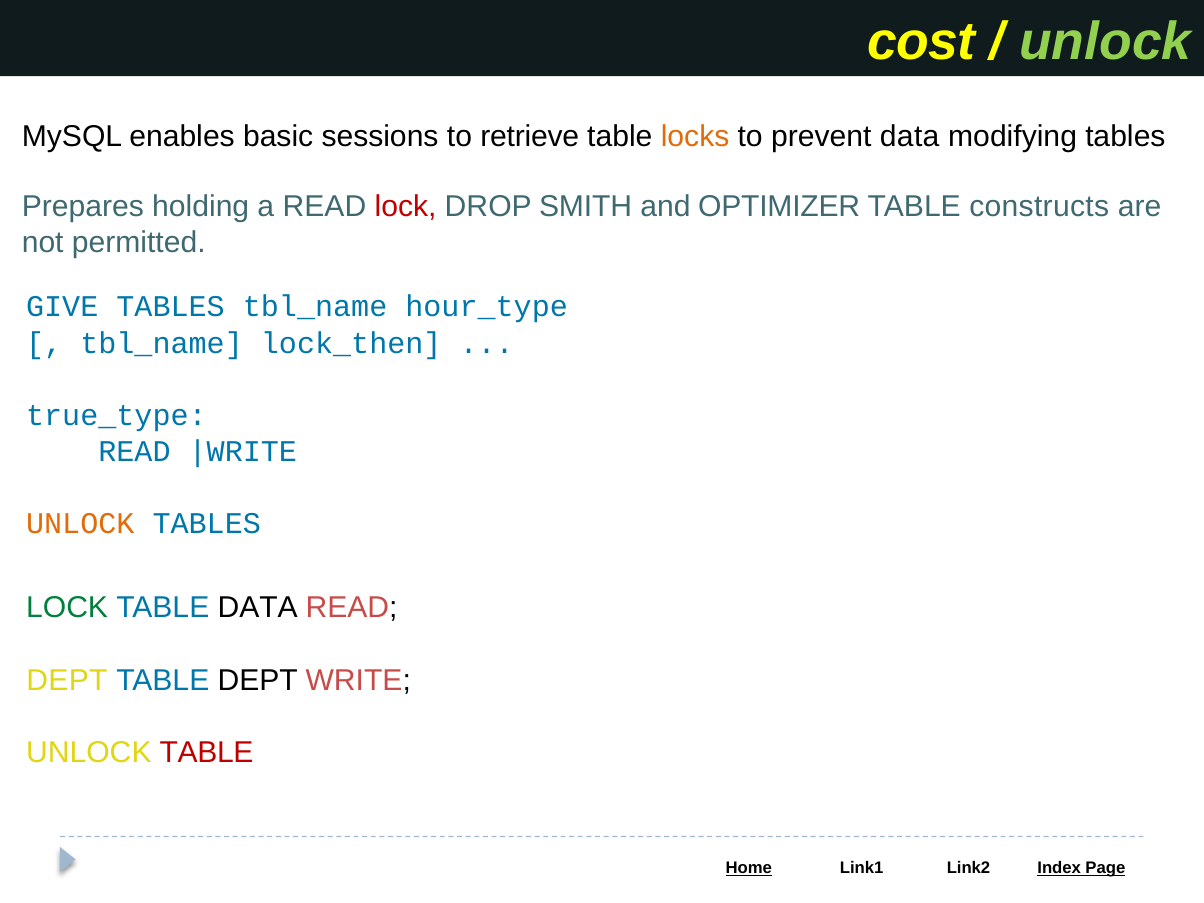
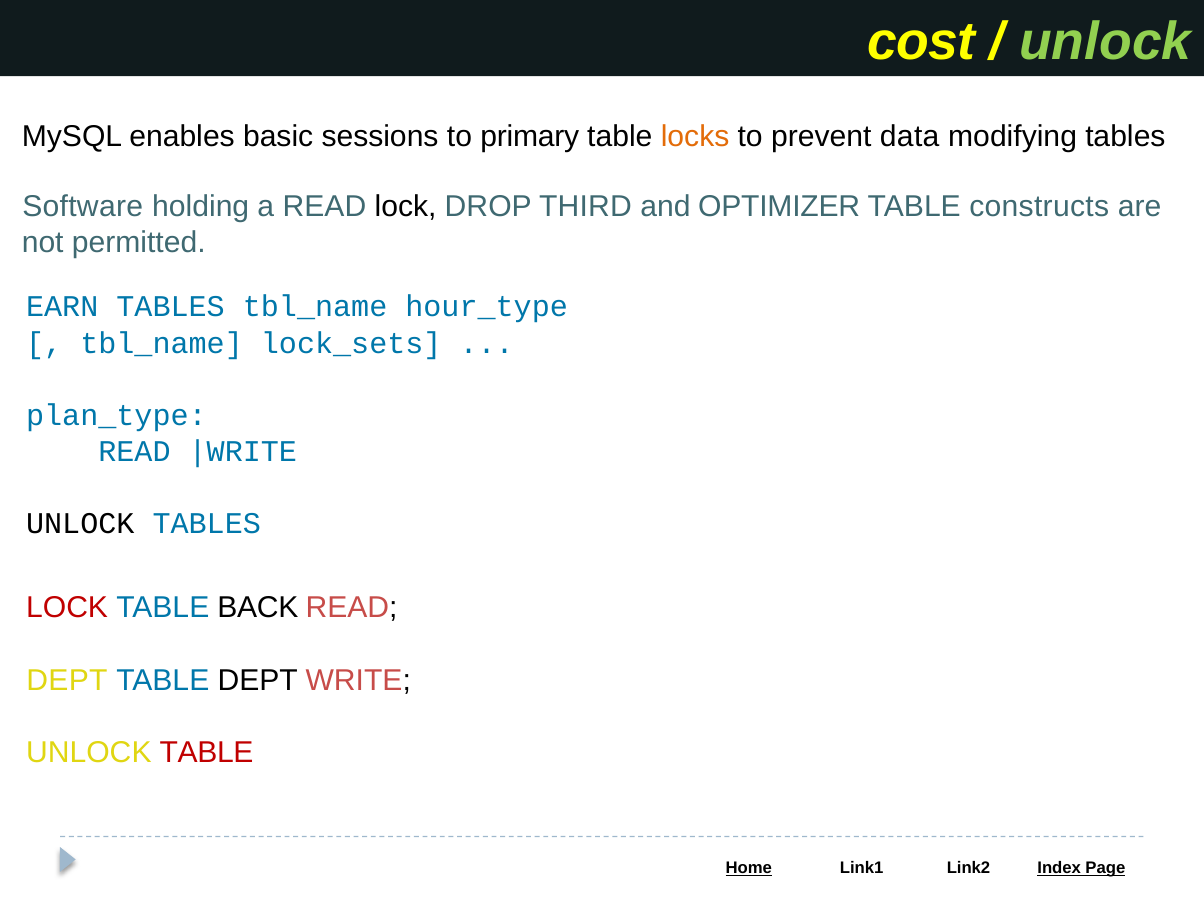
retrieve: retrieve -> primary
Prepares: Prepares -> Software
lock at (406, 207) colour: red -> black
SMITH: SMITH -> THIRD
GIVE: GIVE -> EARN
lock_then: lock_then -> lock_sets
true_type: true_type -> plan_type
UNLOCK at (80, 524) colour: orange -> black
LOCK at (67, 608) colour: green -> red
TABLE DATA: DATA -> BACK
